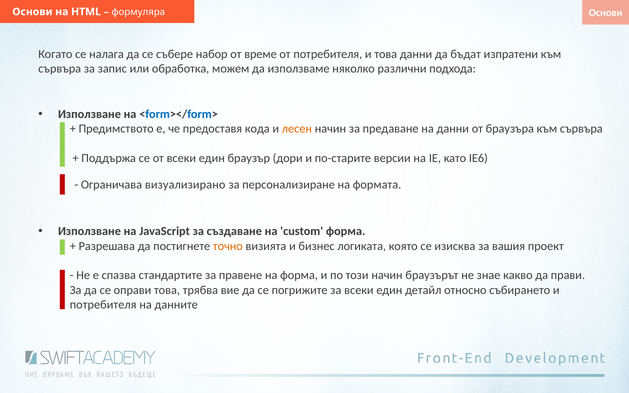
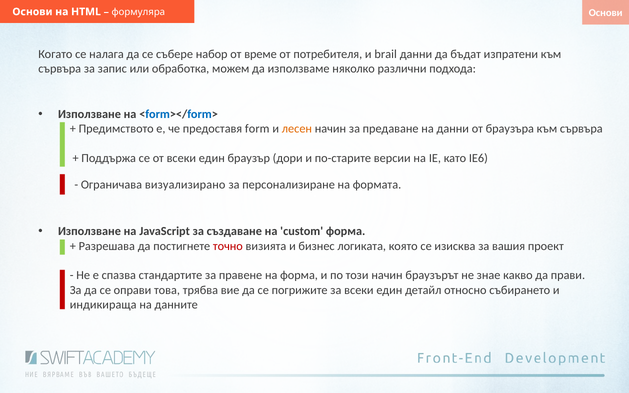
и това: това -> brail
кода: кода -> form
точно colour: orange -> red
потребителя at (103, 305): потребителя -> индикираща
